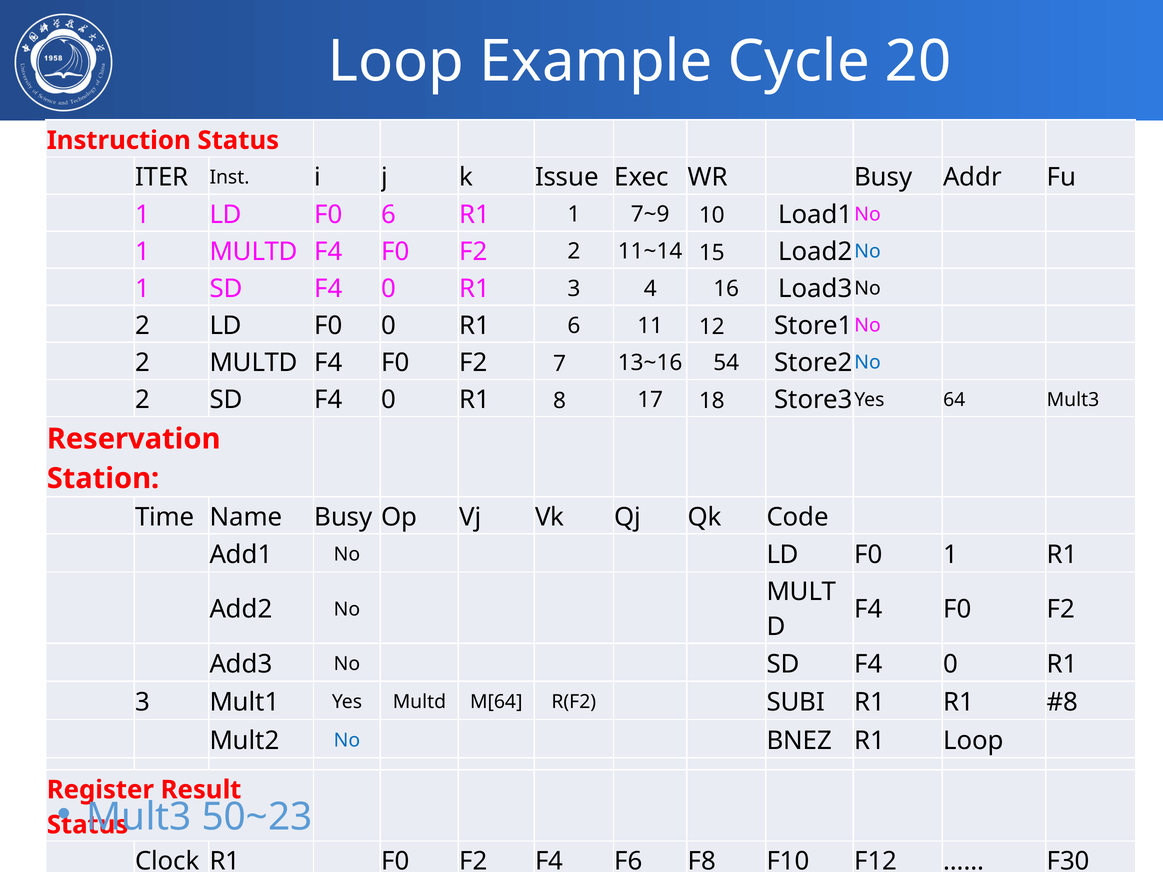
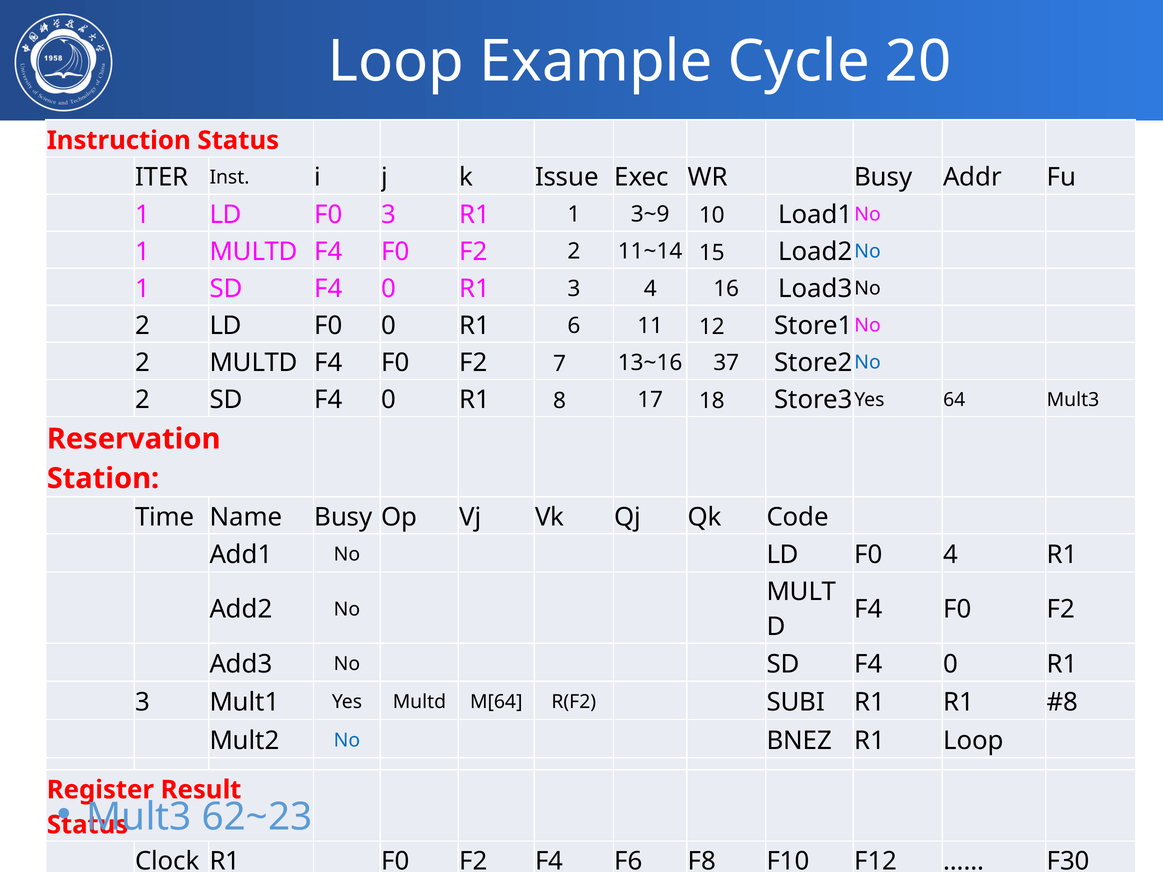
F0 6: 6 -> 3
7~9: 7~9 -> 3~9
54: 54 -> 37
F0 1: 1 -> 4
50~23: 50~23 -> 62~23
